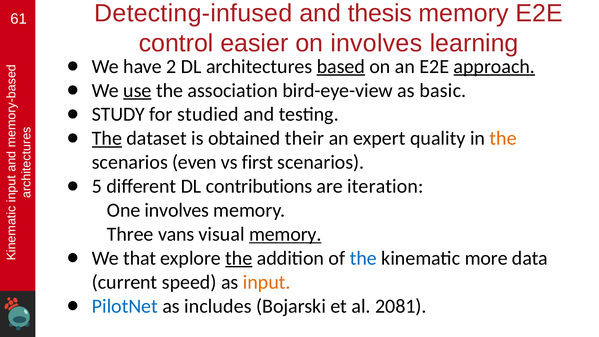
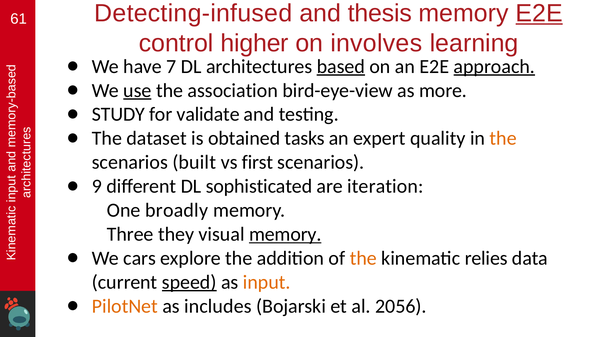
E2E at (539, 13) underline: none -> present
easier: easier -> higher
2: 2 -> 7
basic: basic -> more
studied: studied -> validate
The at (107, 138) underline: present -> none
their: their -> tasks
even: even -> built
5: 5 -> 9
contributions: contributions -> sophisticated
One involves: involves -> broadly
vans: vans -> they
that: that -> cars
the at (239, 258) underline: present -> none
the at (363, 258) colour: blue -> orange
more: more -> relies
speed underline: none -> present
PilotNet colour: blue -> orange
2081: 2081 -> 2056
